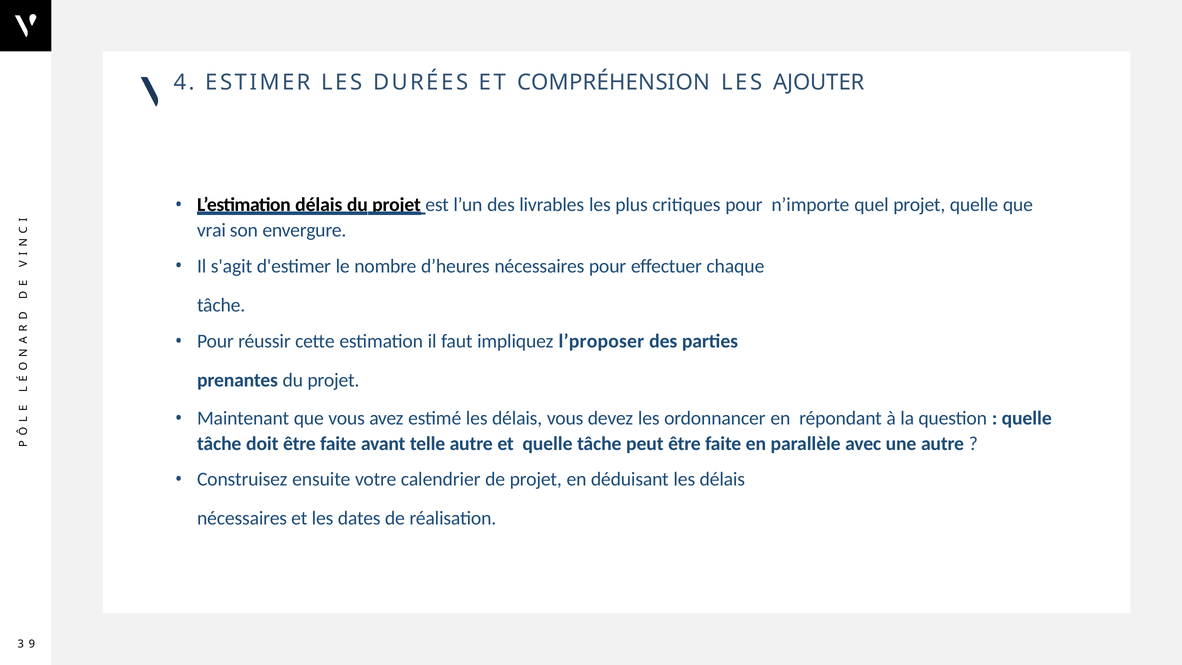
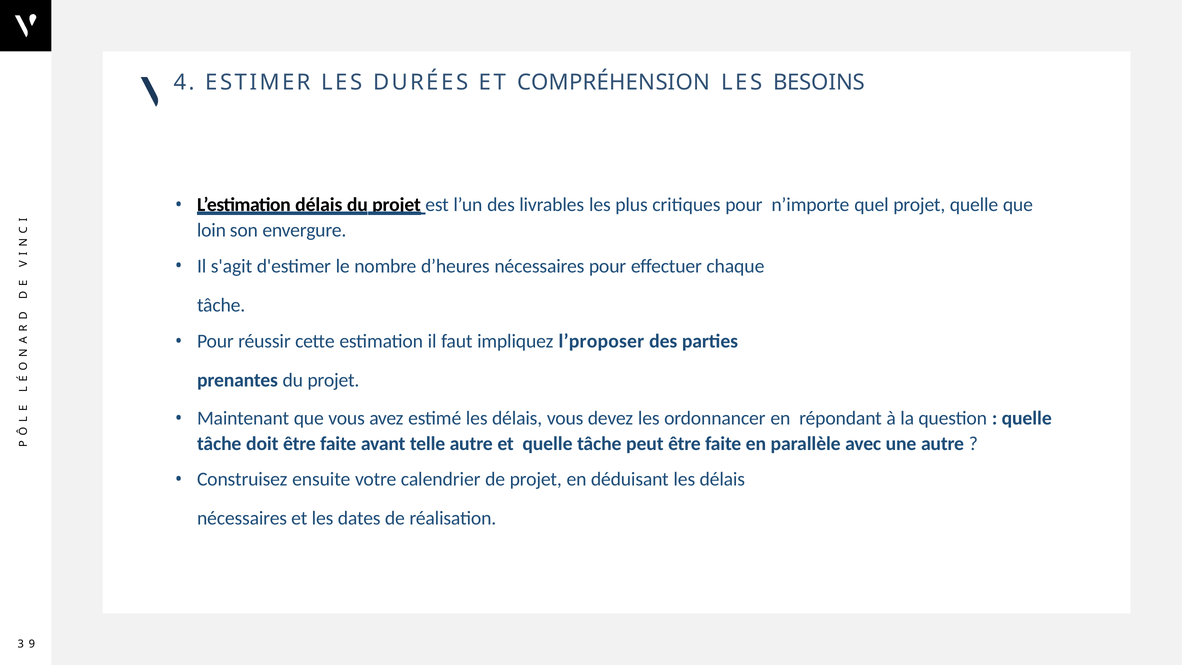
AJOUTER: AJOUTER -> BESOINS
vrai: vrai -> loin
